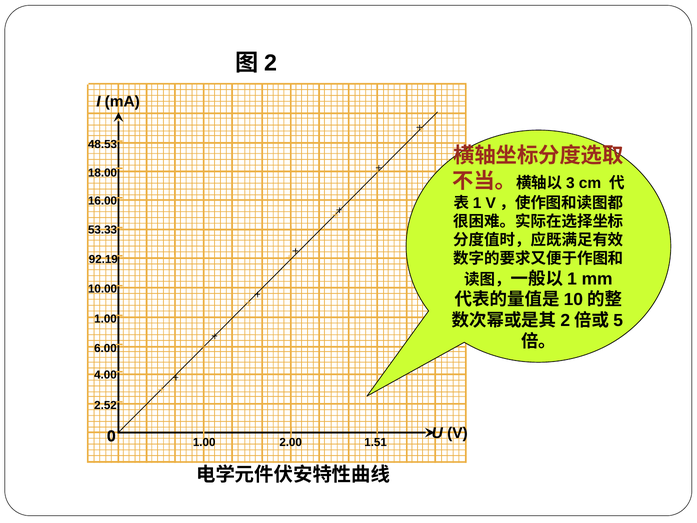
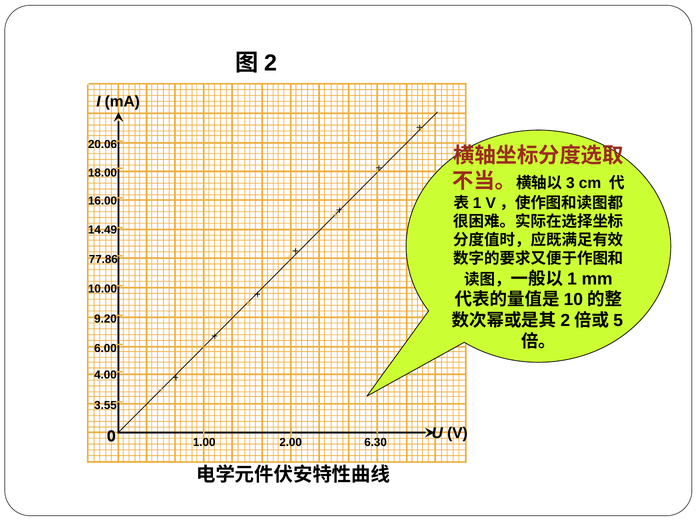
48.53: 48.53 -> 20.06
53.33: 53.33 -> 14.49
92.19: 92.19 -> 77.86
1.00 at (106, 319): 1.00 -> 9.20
2.52: 2.52 -> 3.55
1.51: 1.51 -> 6.30
